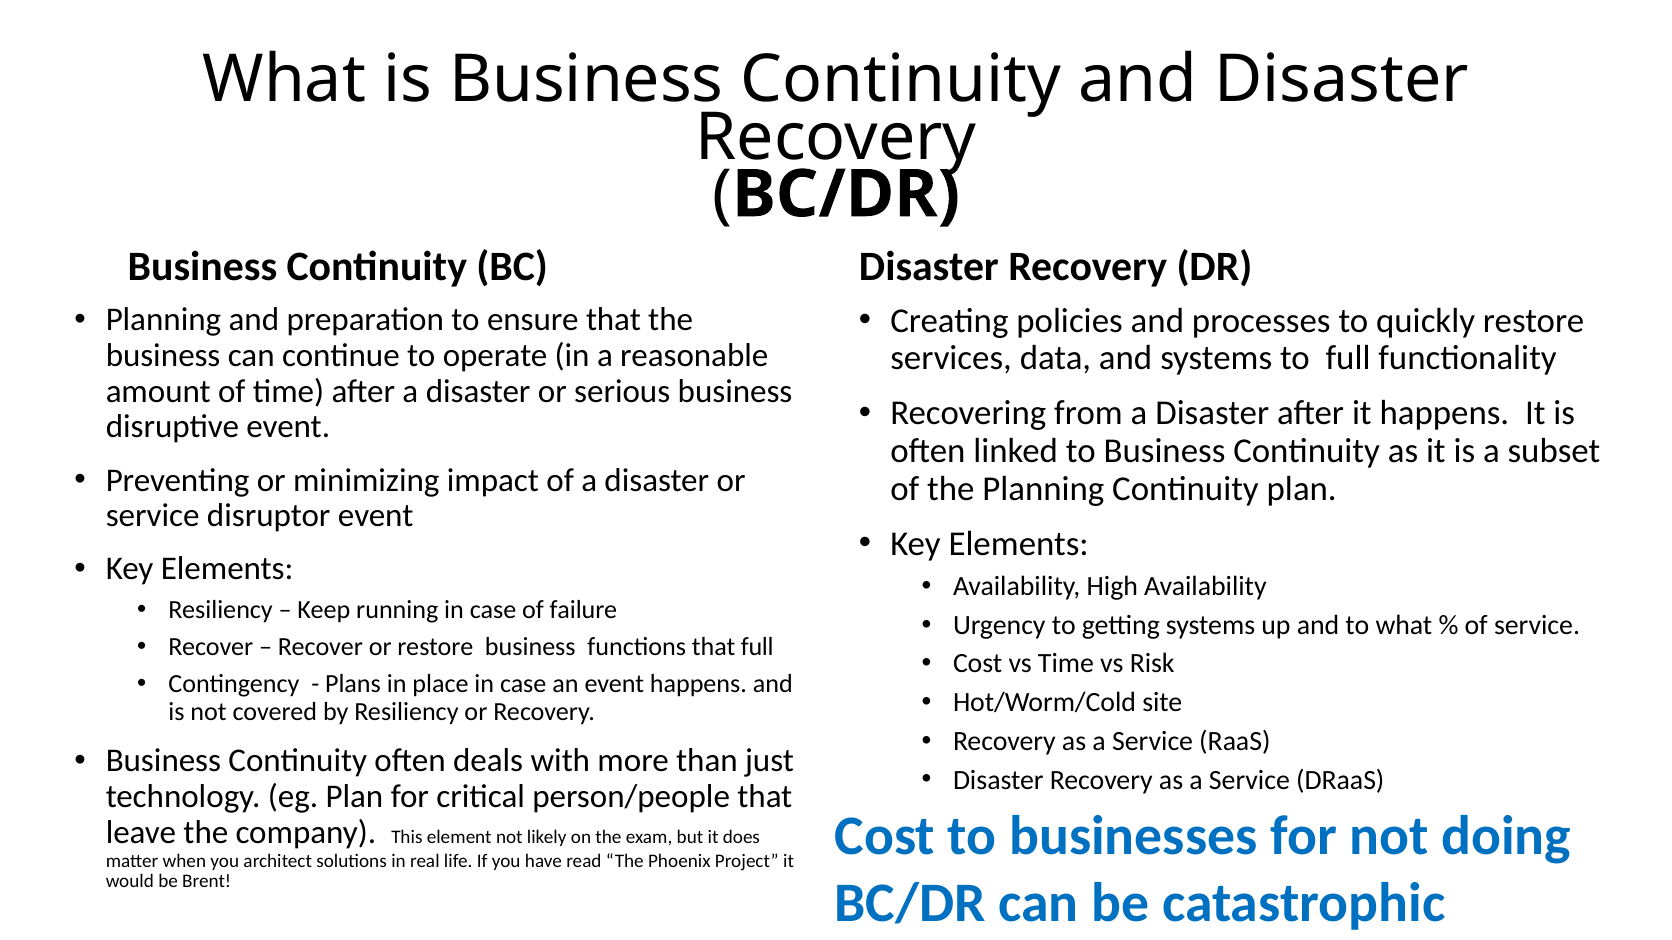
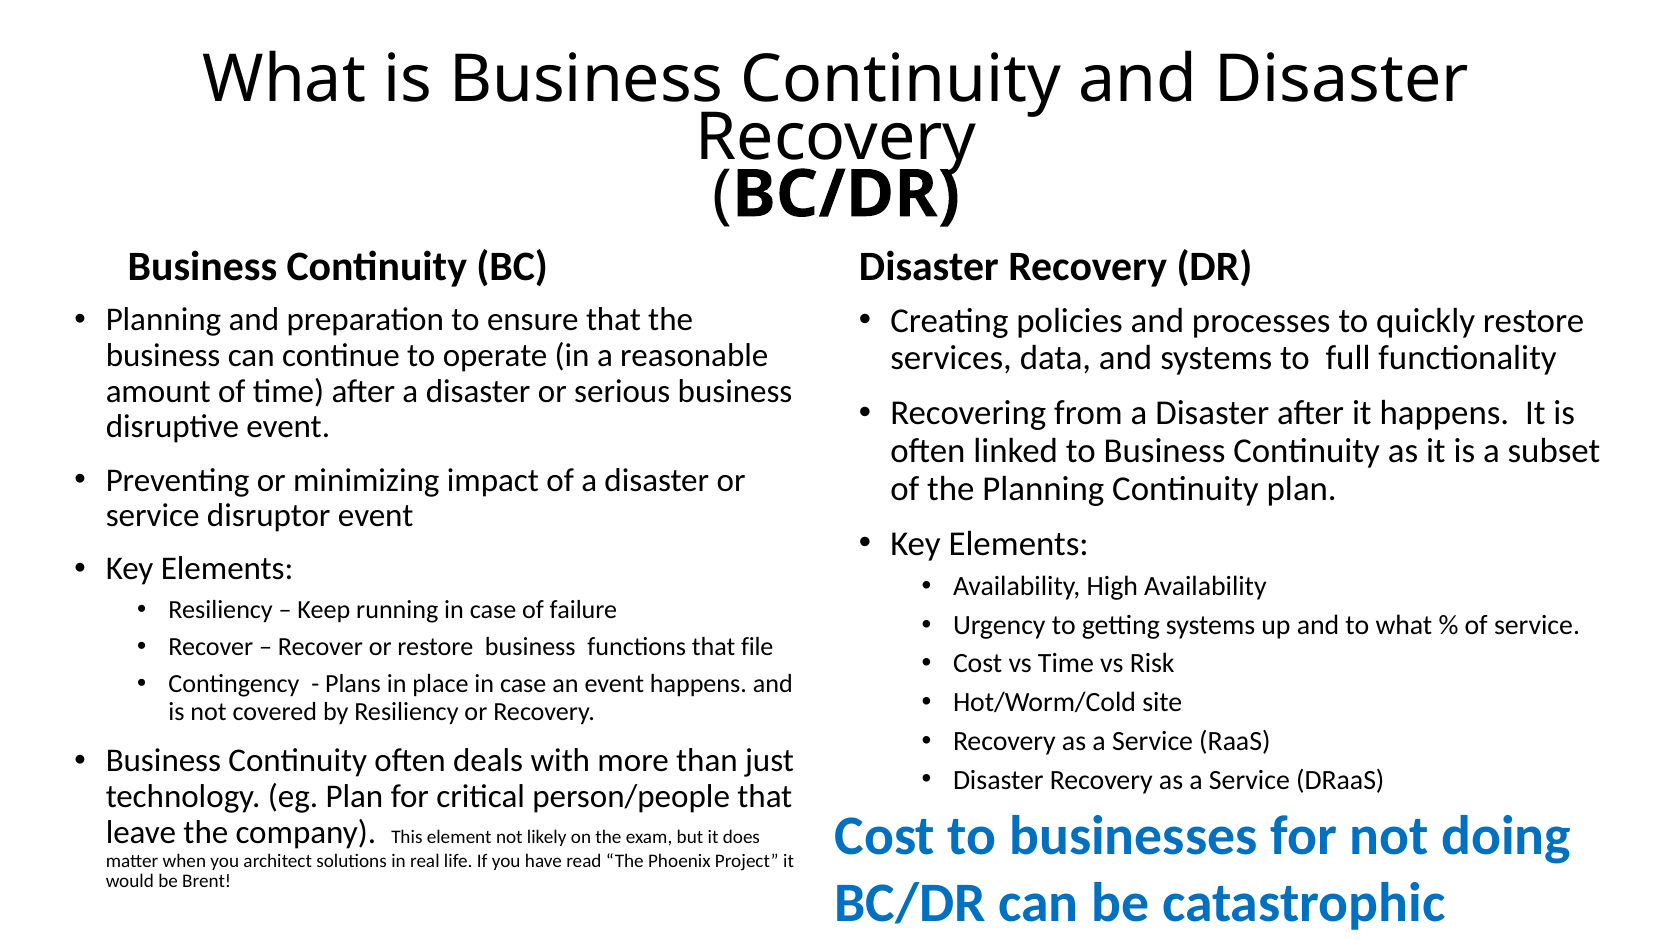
that full: full -> file
